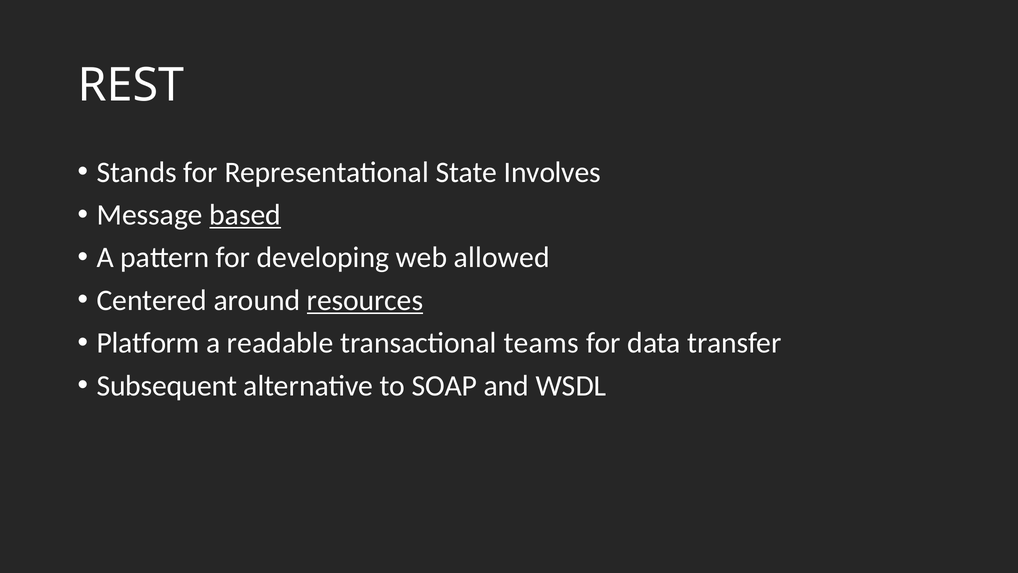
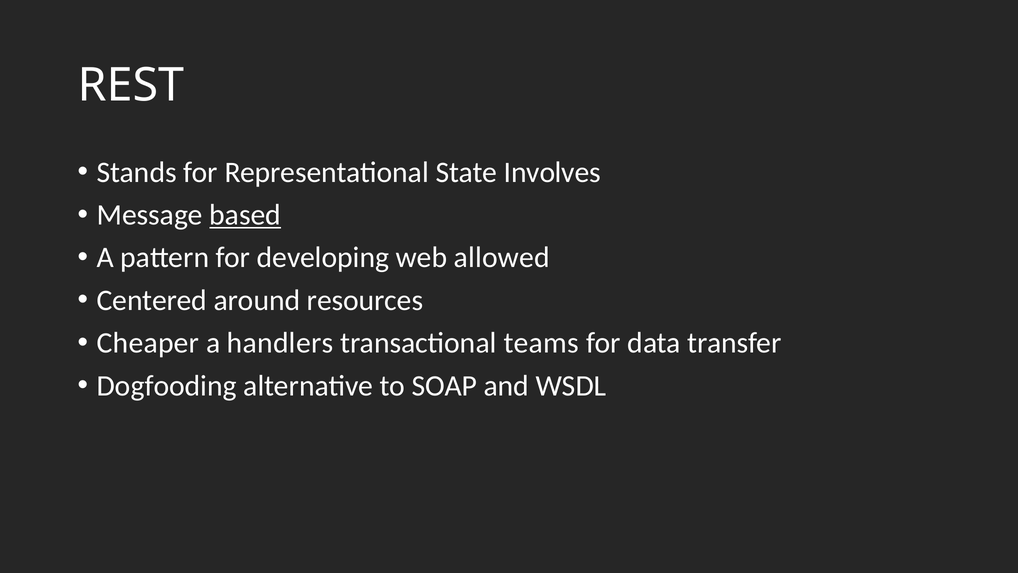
resources underline: present -> none
Platform: Platform -> Cheaper
readable: readable -> handlers
Subsequent: Subsequent -> Dogfooding
